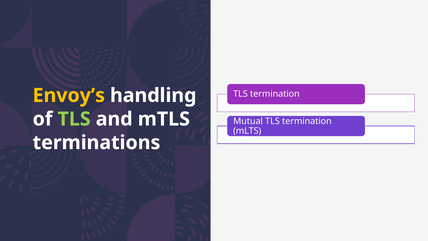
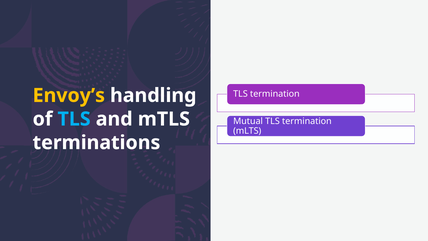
TLS at (74, 119) colour: light green -> light blue
